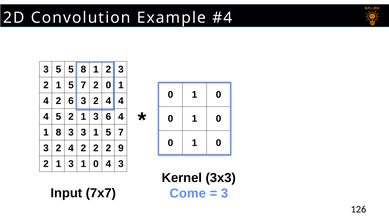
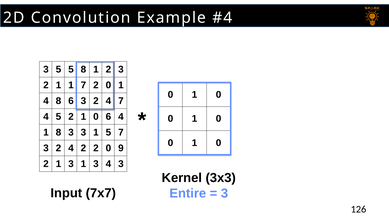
2 1 5: 5 -> 1
2 at (58, 101): 2 -> 8
4 at (121, 101): 4 -> 7
5 2 1 3: 3 -> 0
2 2 2: 2 -> 0
3 1 0: 0 -> 3
Come: Come -> Entire
